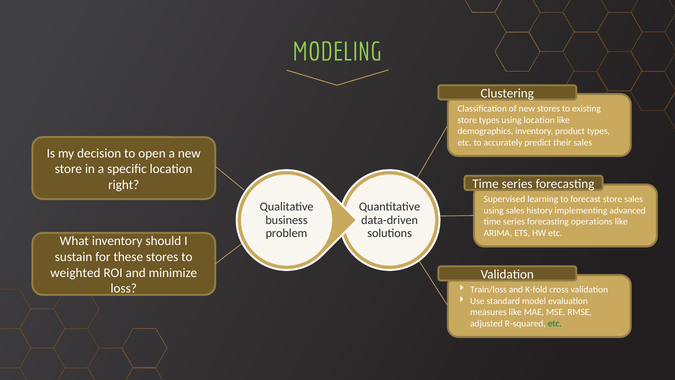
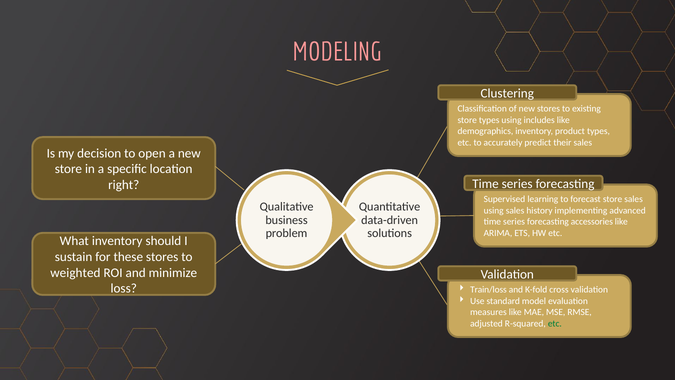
MODELING colour: light green -> pink
using location: location -> includes
operations: operations -> accessories
